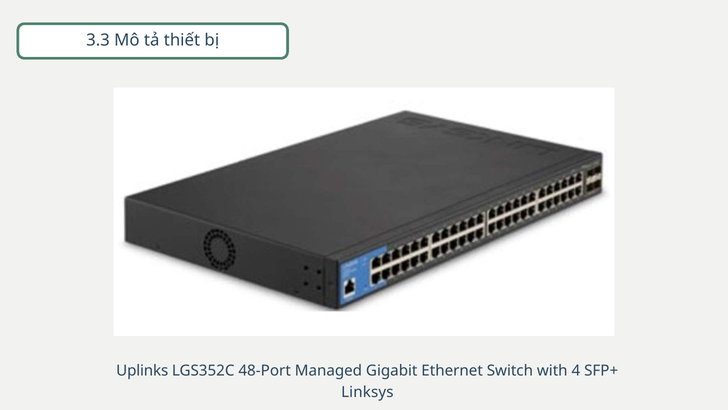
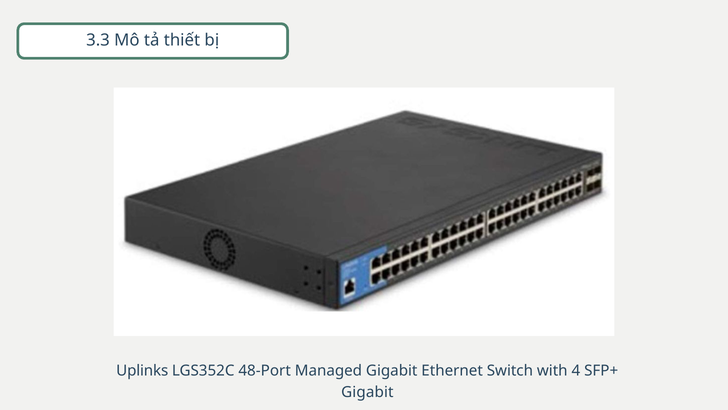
Linksys at (367, 392): Linksys -> Gigabit
